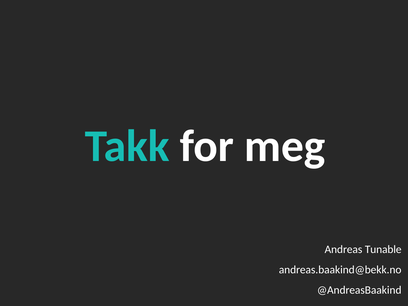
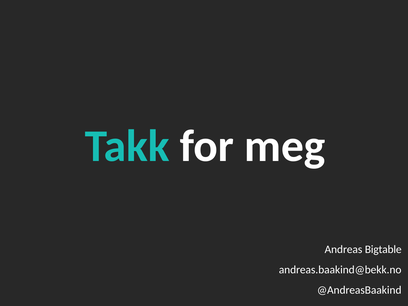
Tunable: Tunable -> Bigtable
